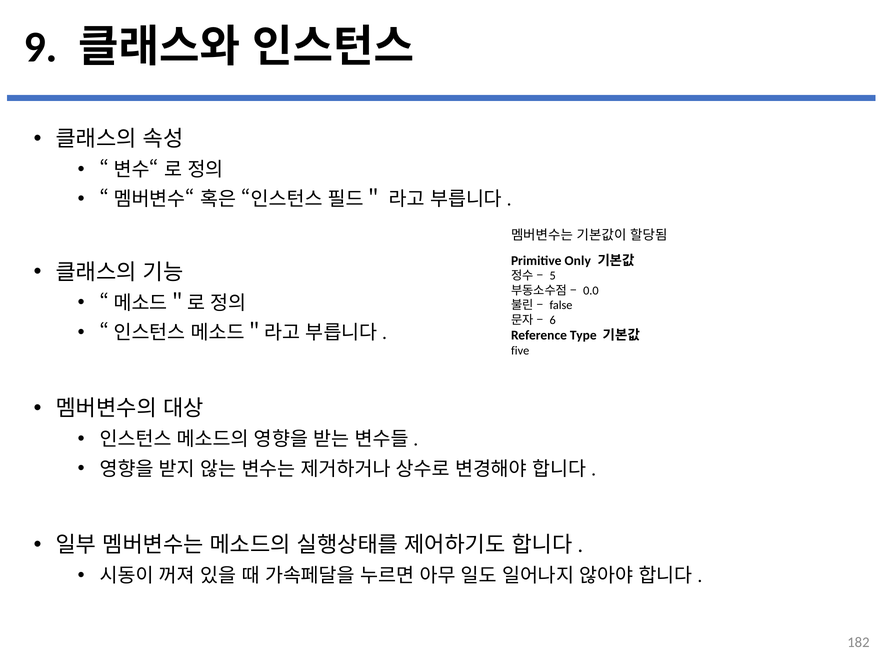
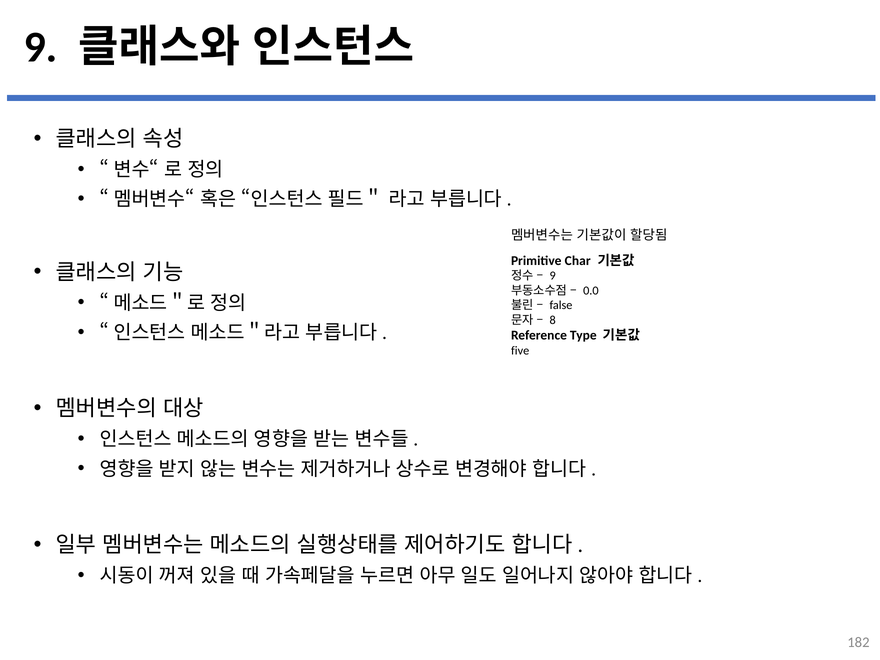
Only: Only -> Char
5 at (553, 276): 5 -> 9
6: 6 -> 8
